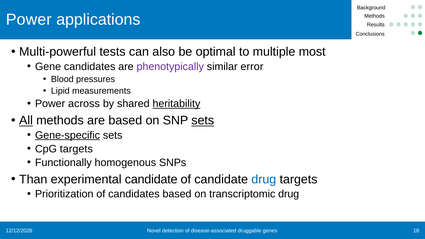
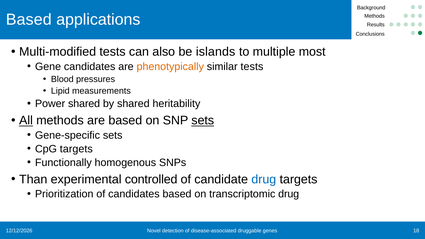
Power at (29, 20): Power -> Based
Multi-powerful: Multi-powerful -> Multi-modified
optimal: optimal -> islands
phenotypically colour: purple -> orange
similar error: error -> tests
Power across: across -> shared
heritability underline: present -> none
Gene-specific underline: present -> none
experimental candidate: candidate -> controlled
